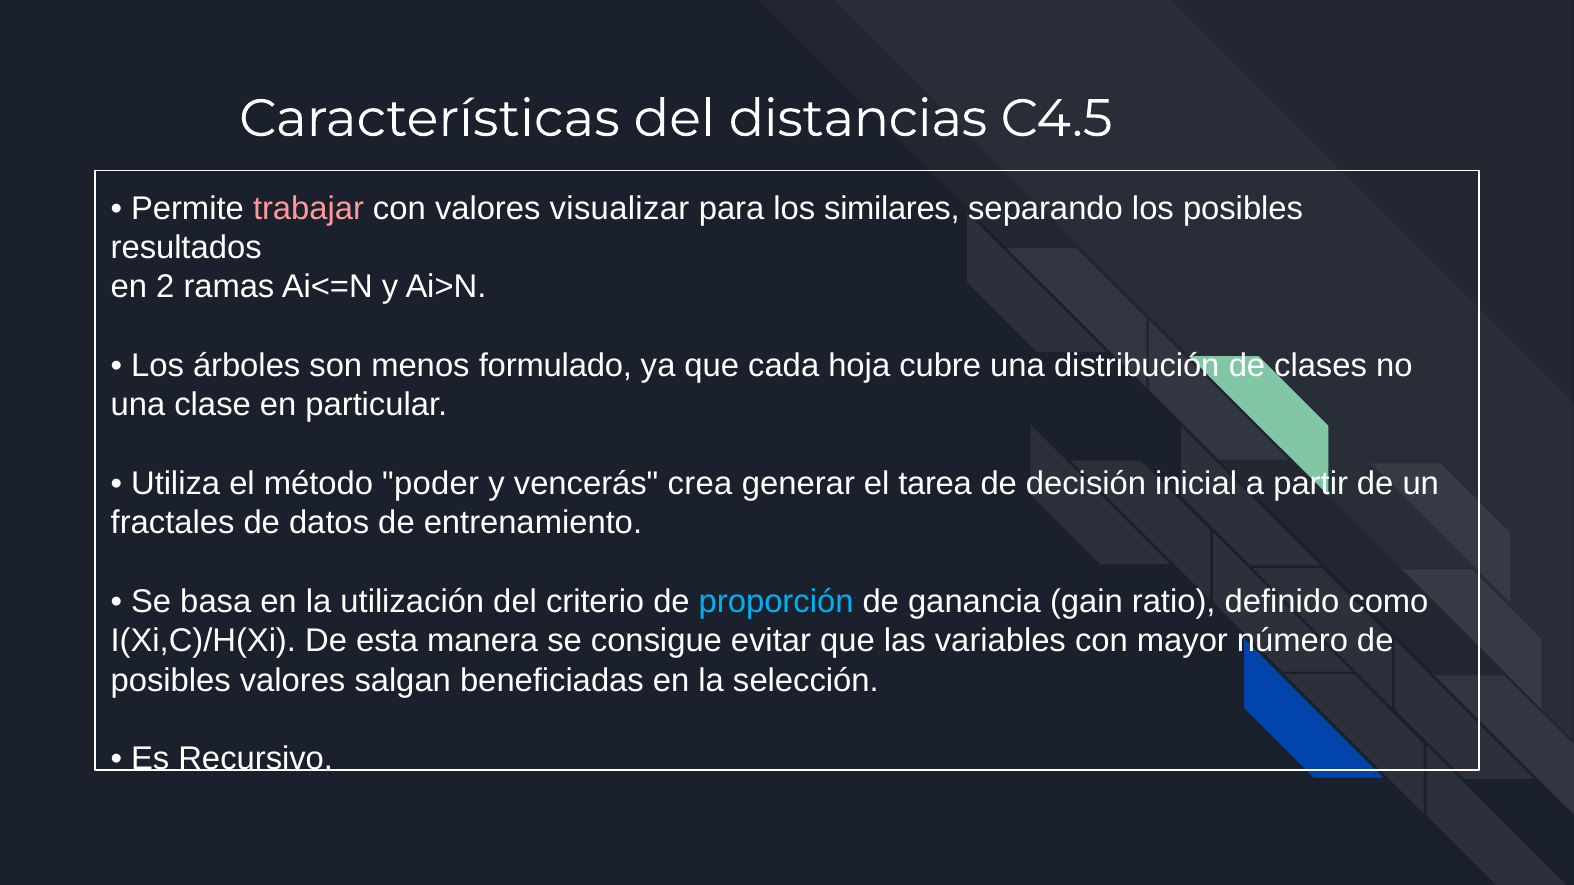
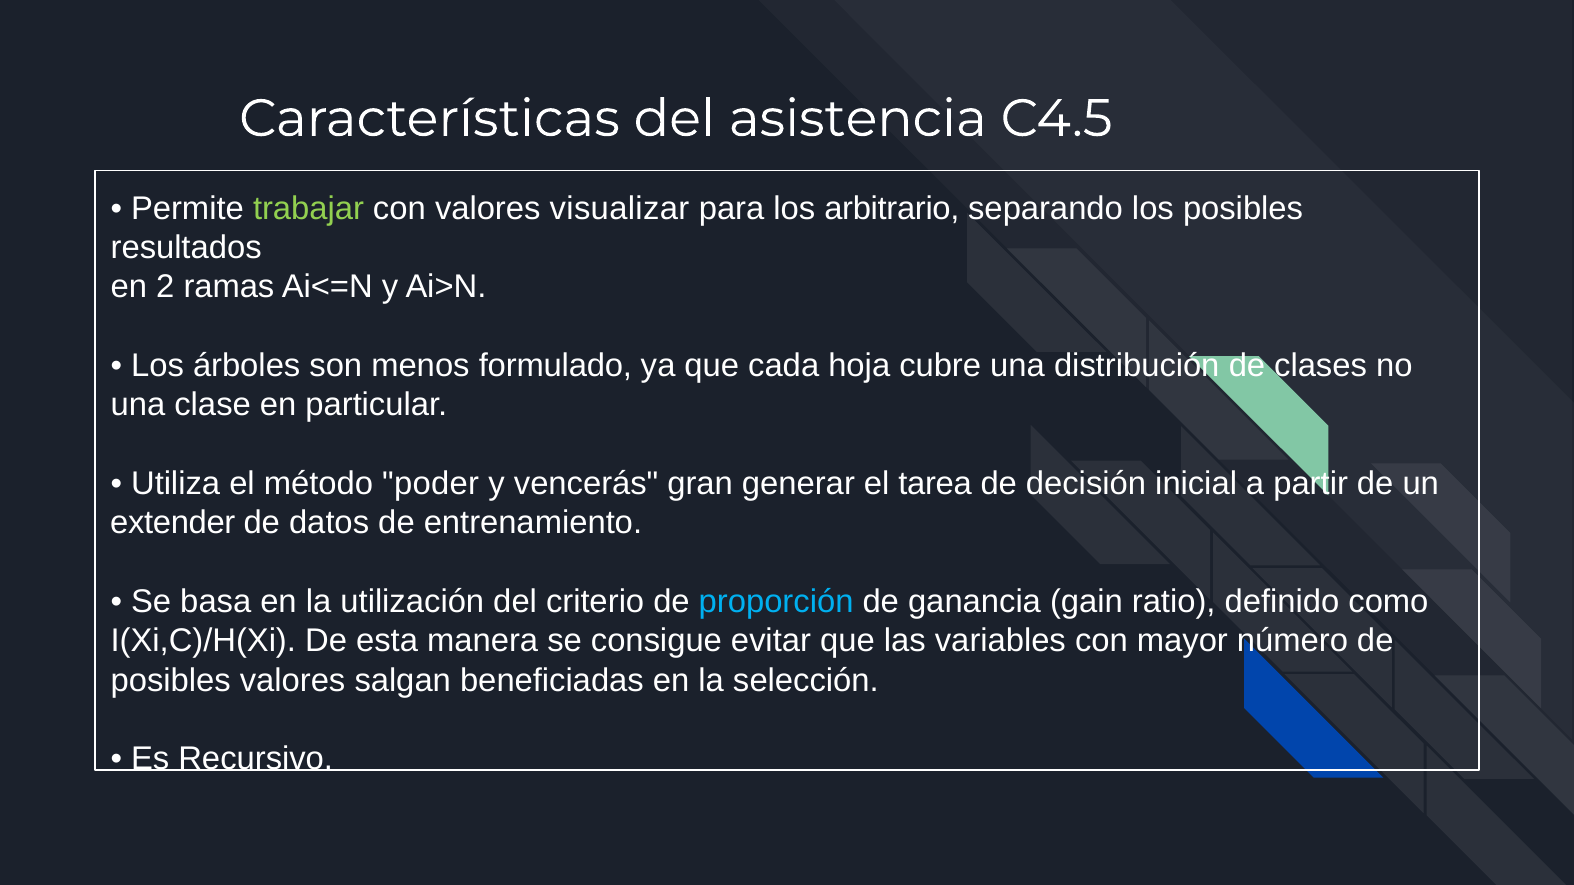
distancias: distancias -> asistencia
trabajar colour: pink -> light green
similares: similares -> arbitrario
crea: crea -> gran
fractales: fractales -> extender
